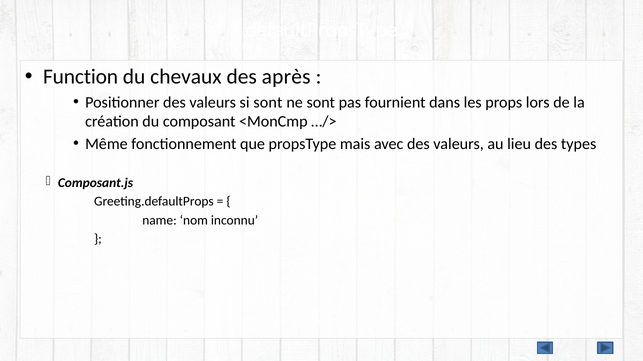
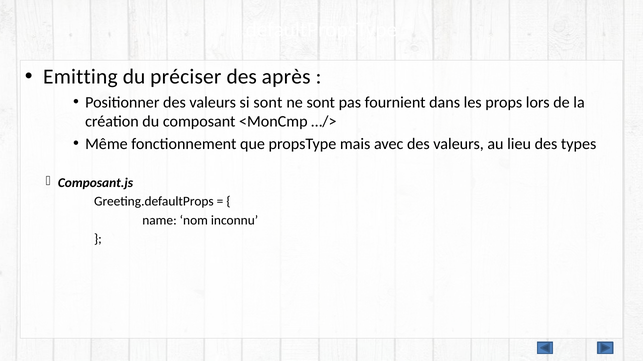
Function: Function -> Emitting
chevaux: chevaux -> préciser
